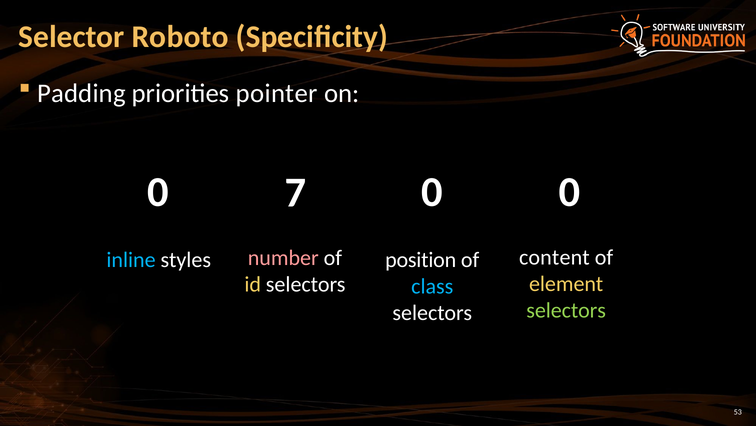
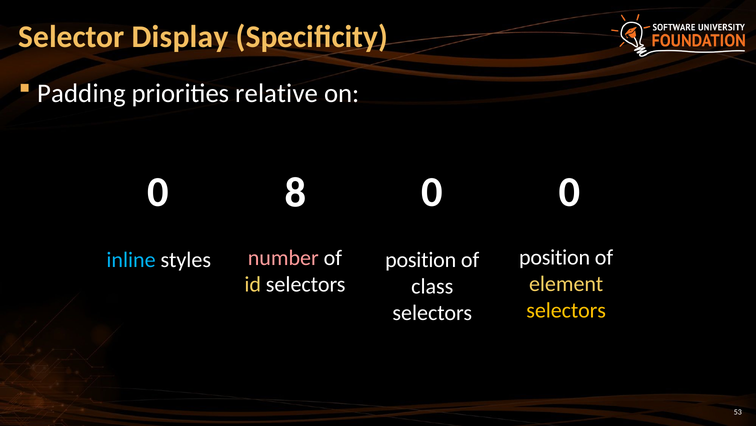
Roboto: Roboto -> Display
pointer: pointer -> relative
7: 7 -> 8
content at (554, 257): content -> position
class colour: light blue -> white
selectors at (566, 310) colour: light green -> yellow
